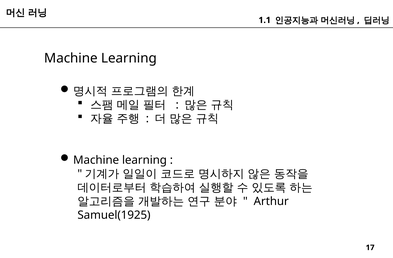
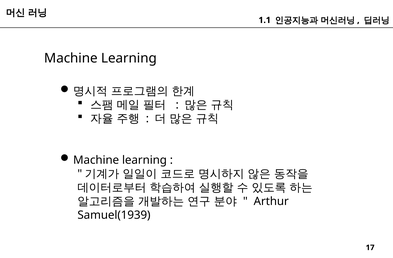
Samuel(1925: Samuel(1925 -> Samuel(1939
